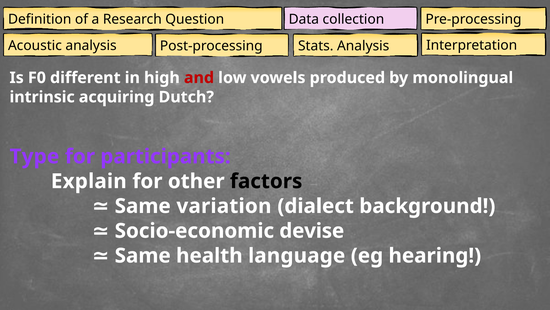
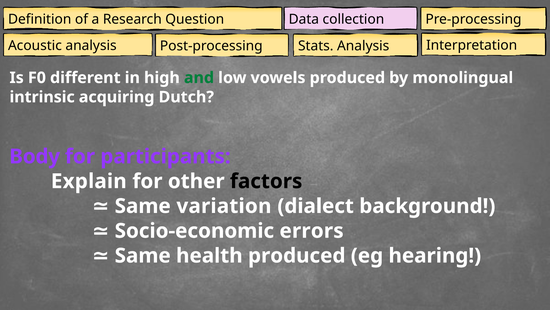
and colour: red -> green
Type: Type -> Body
devise: devise -> errors
health language: language -> produced
